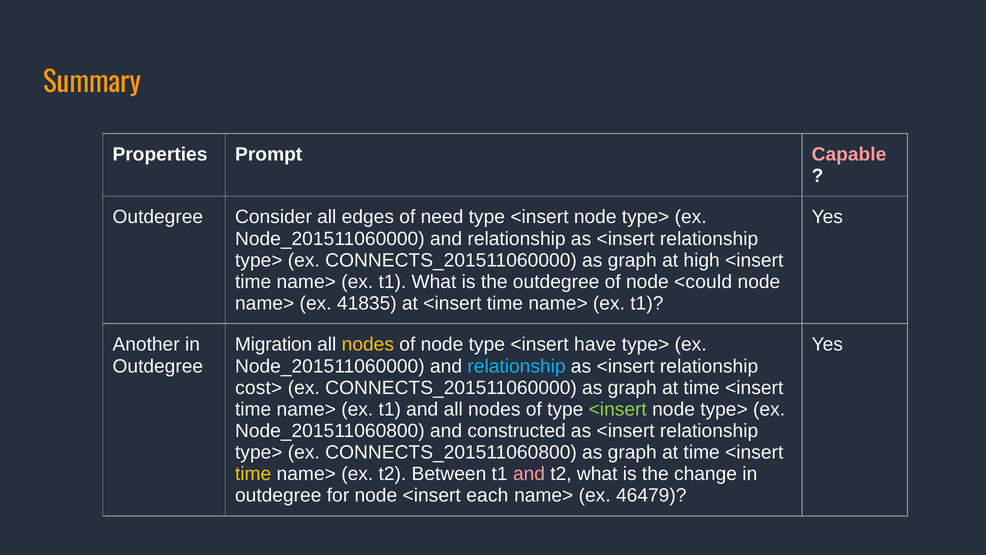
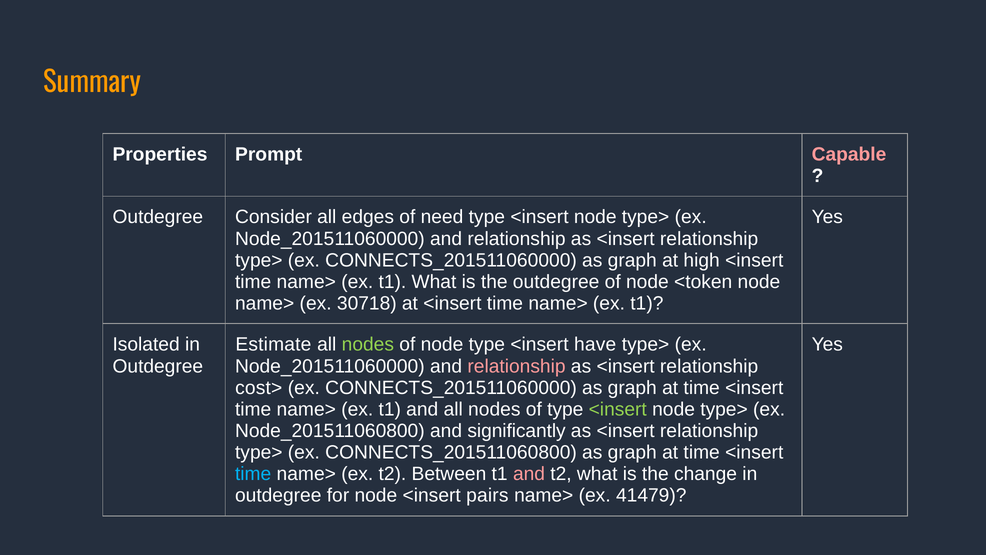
<could: <could -> <token
41835: 41835 -> 30718
Another: Another -> Isolated
Migration: Migration -> Estimate
nodes at (368, 344) colour: yellow -> light green
relationship at (517, 366) colour: light blue -> pink
constructed: constructed -> significantly
time at (253, 474) colour: yellow -> light blue
each: each -> pairs
46479: 46479 -> 41479
